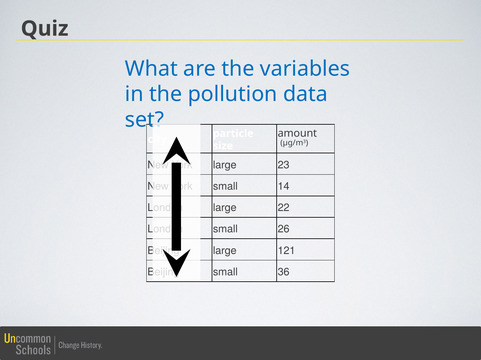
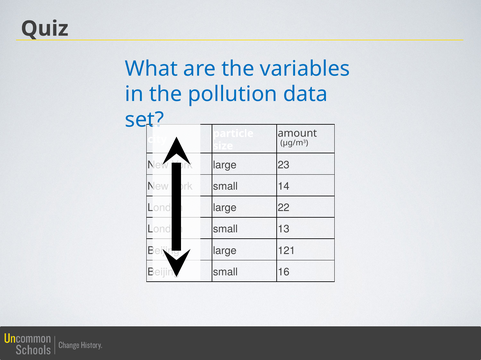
26: 26 -> 13
36: 36 -> 16
